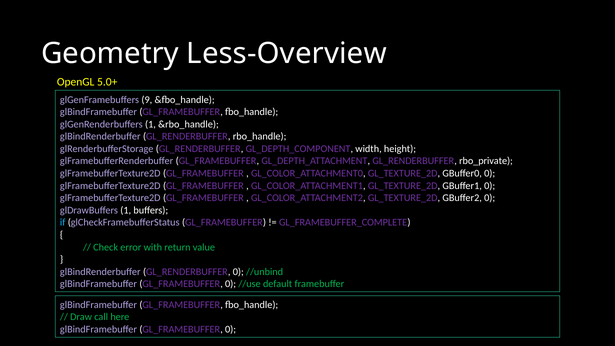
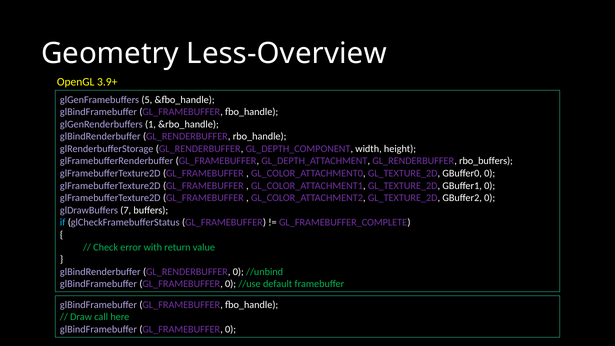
5.0+: 5.0+ -> 3.9+
9: 9 -> 5
rbo_private: rbo_private -> rbo_buffers
glDrawBuffers 1: 1 -> 7
